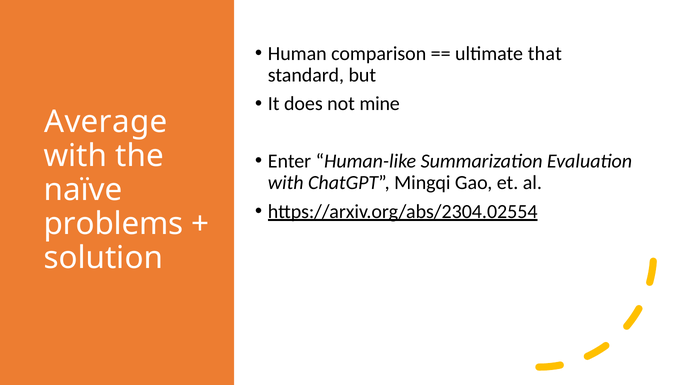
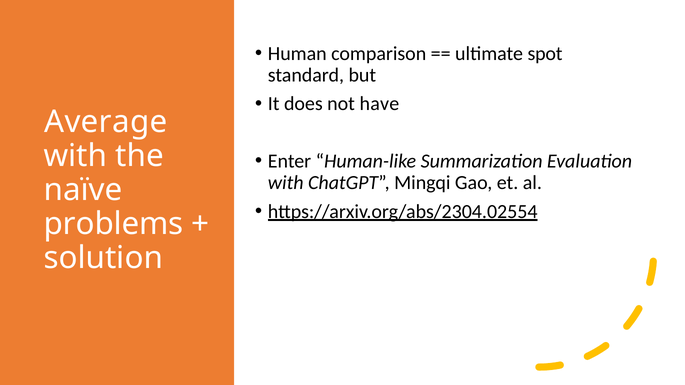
that: that -> spot
mine: mine -> have
